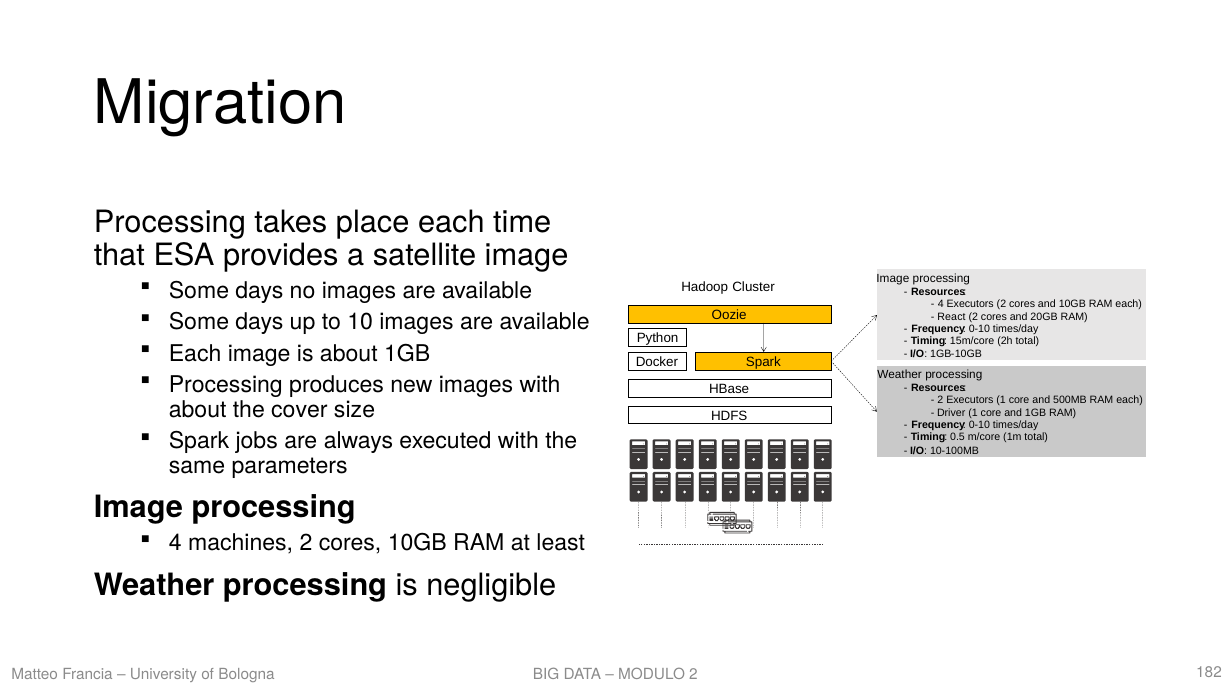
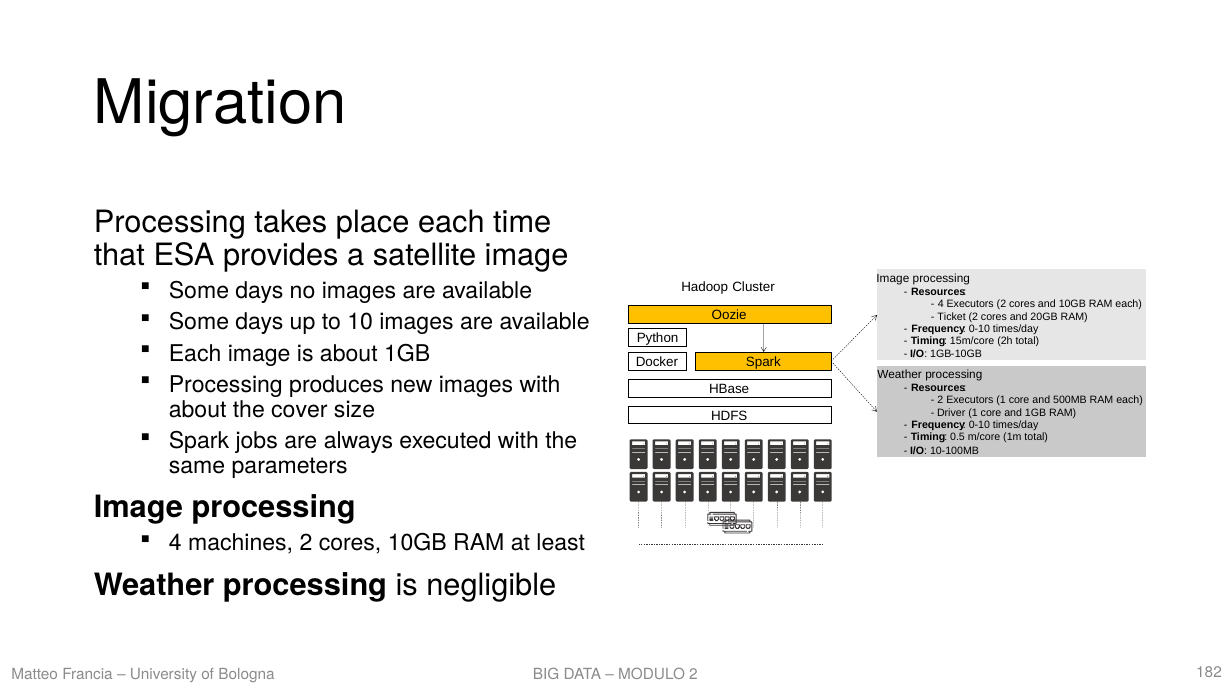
React: React -> Ticket
